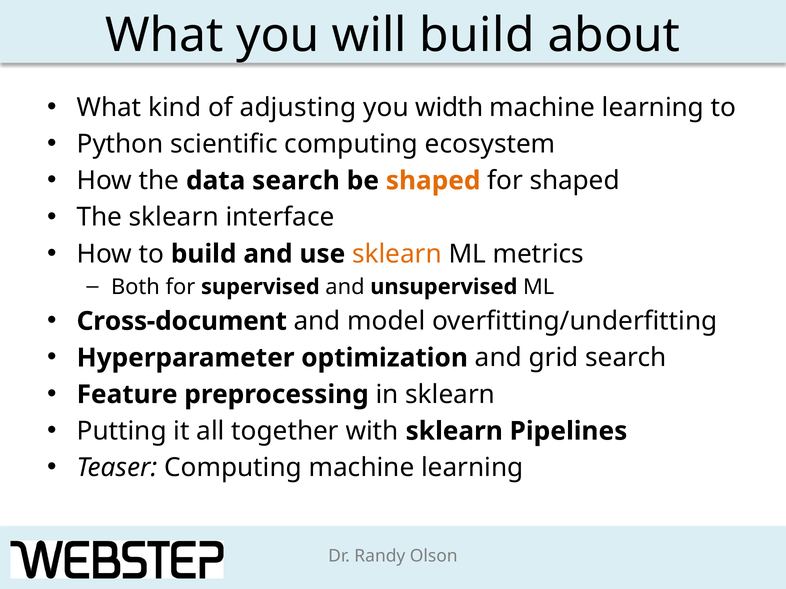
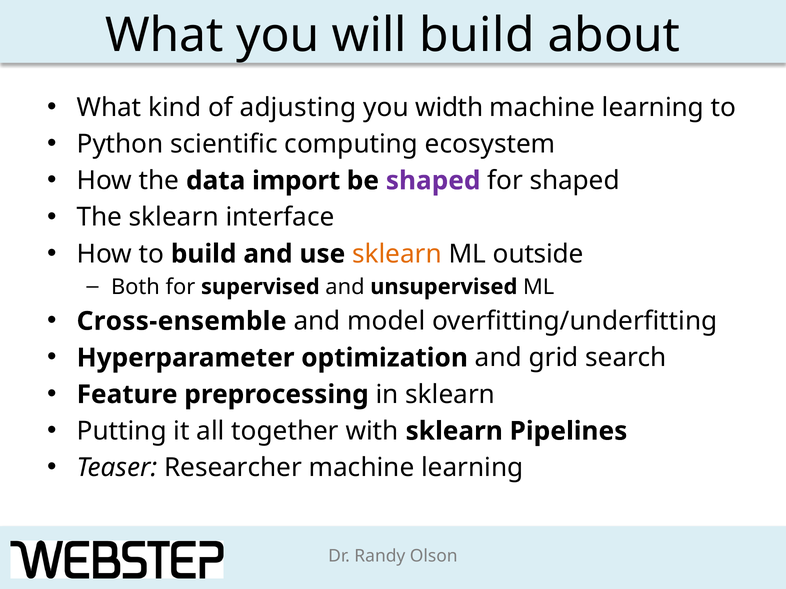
data search: search -> import
shaped at (433, 181) colour: orange -> purple
metrics: metrics -> outside
Cross-document: Cross-document -> Cross-ensemble
Teaser Computing: Computing -> Researcher
